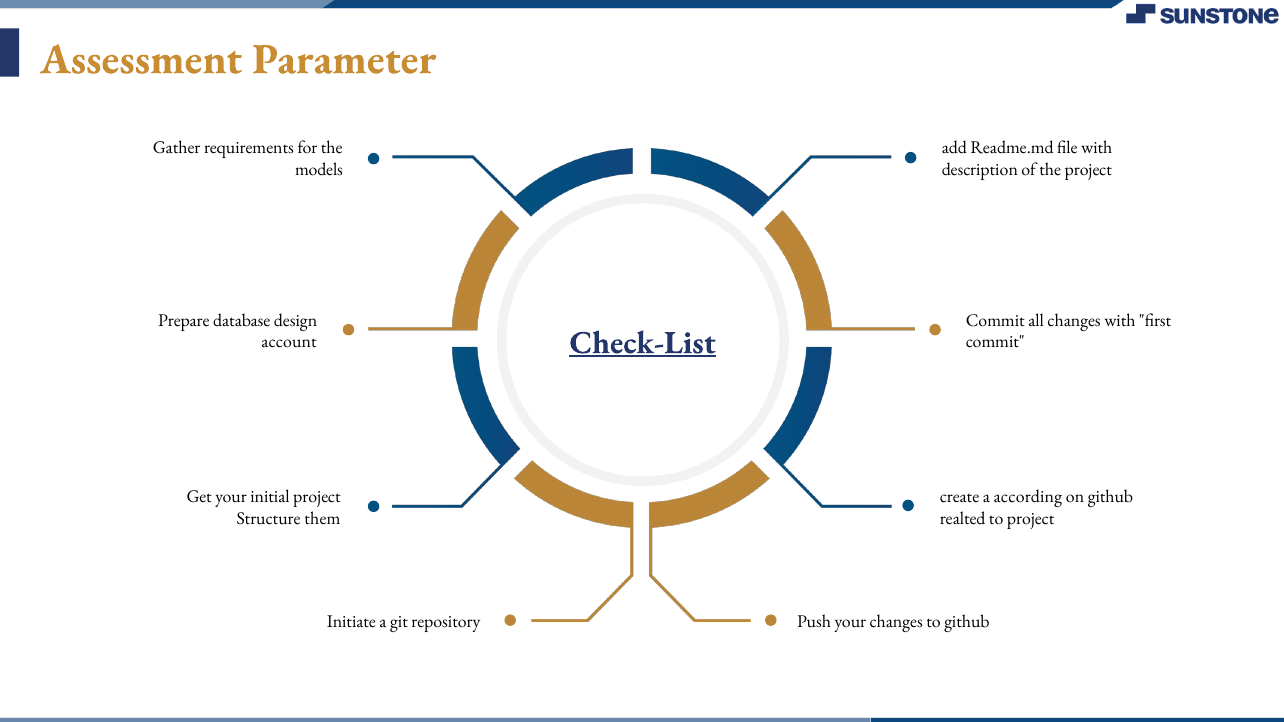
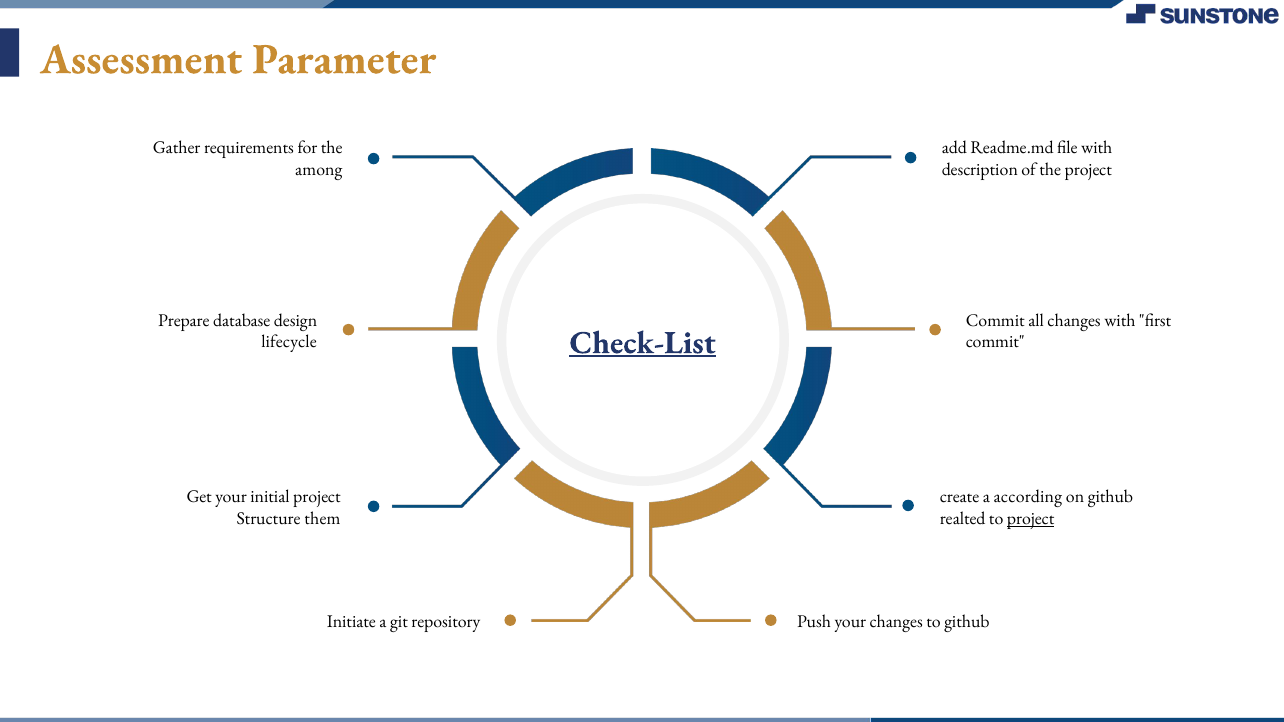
models: models -> among
account: account -> lifecycle
project at (1031, 519) underline: none -> present
